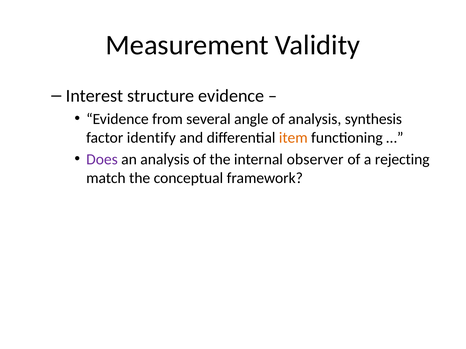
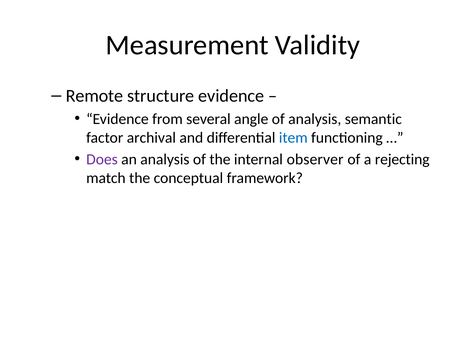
Interest: Interest -> Remote
synthesis: synthesis -> semantic
identify: identify -> archival
item colour: orange -> blue
